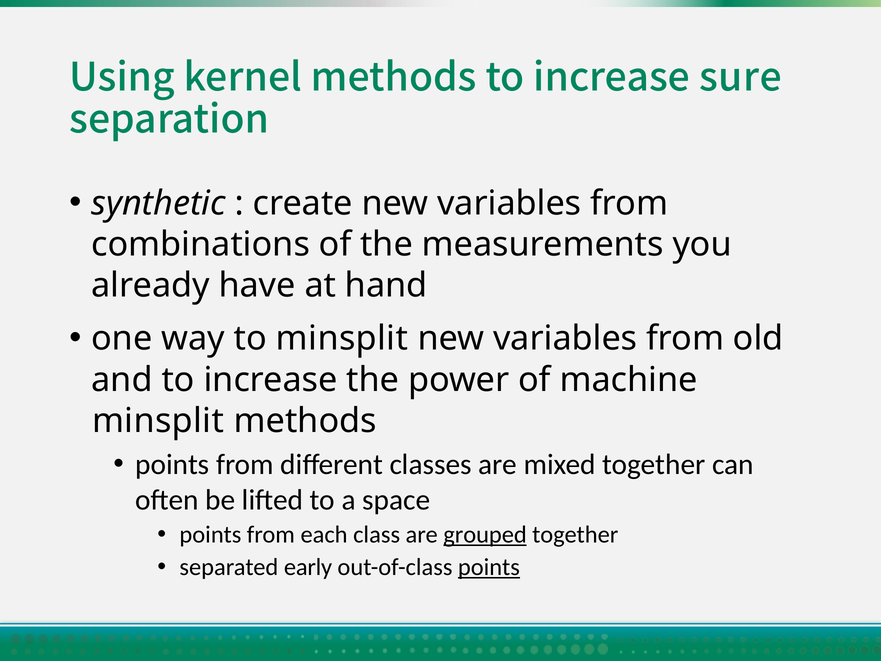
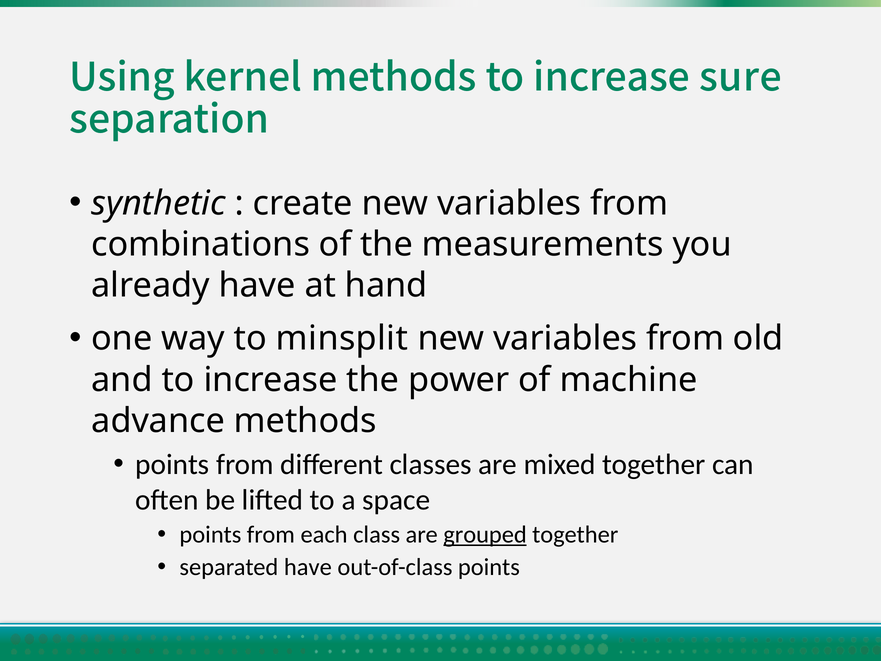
minsplit at (158, 421): minsplit -> advance
separated early: early -> have
points at (489, 567) underline: present -> none
